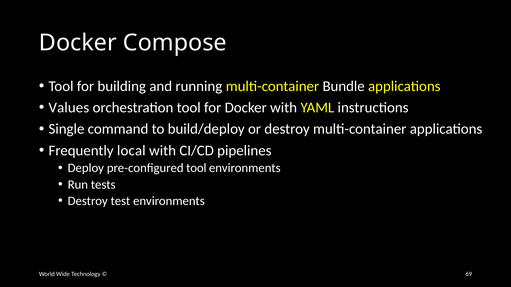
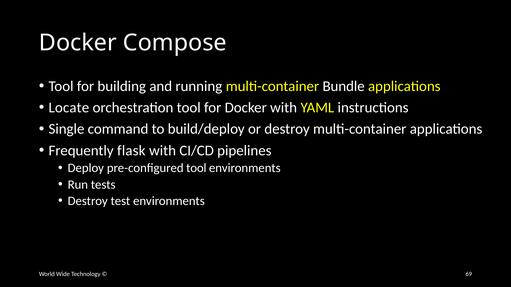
Values: Values -> Locate
local: local -> flask
